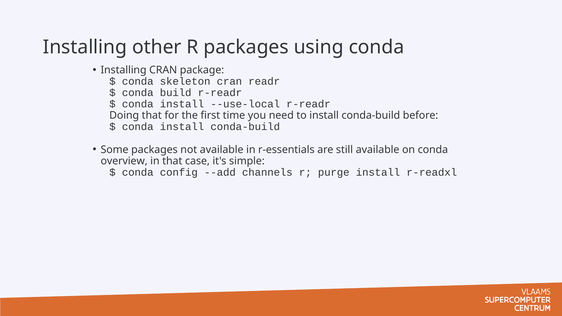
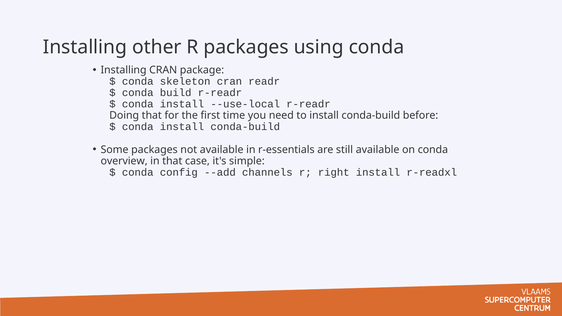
purge: purge -> right
